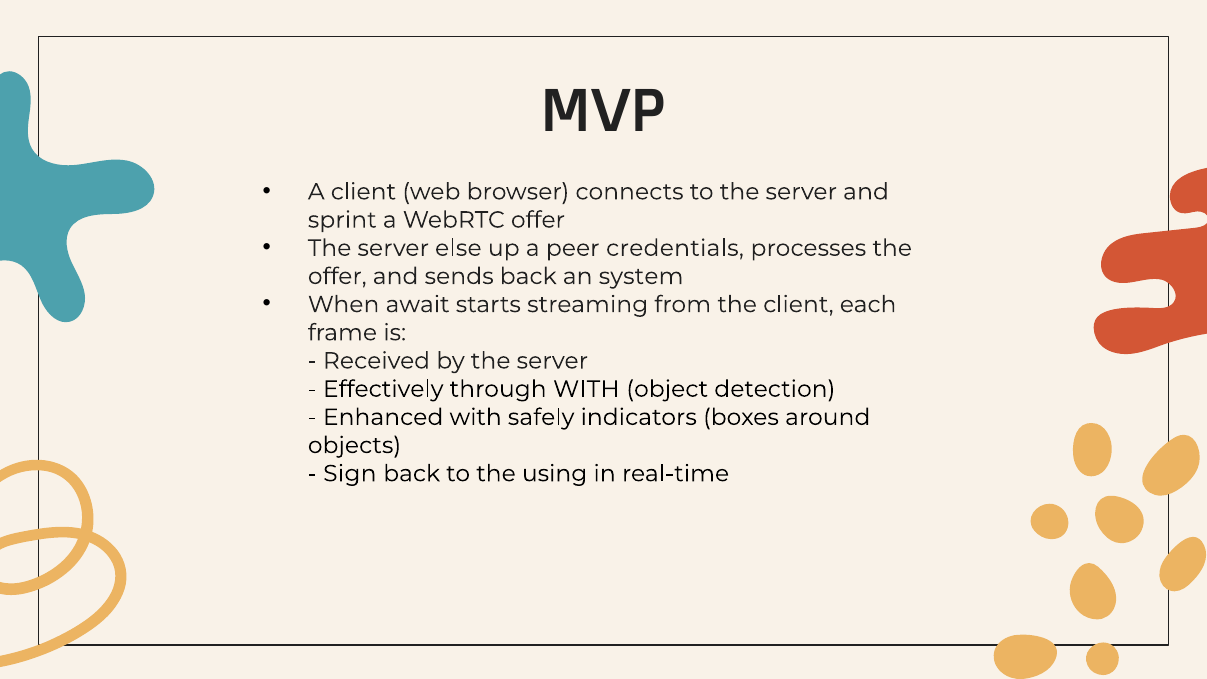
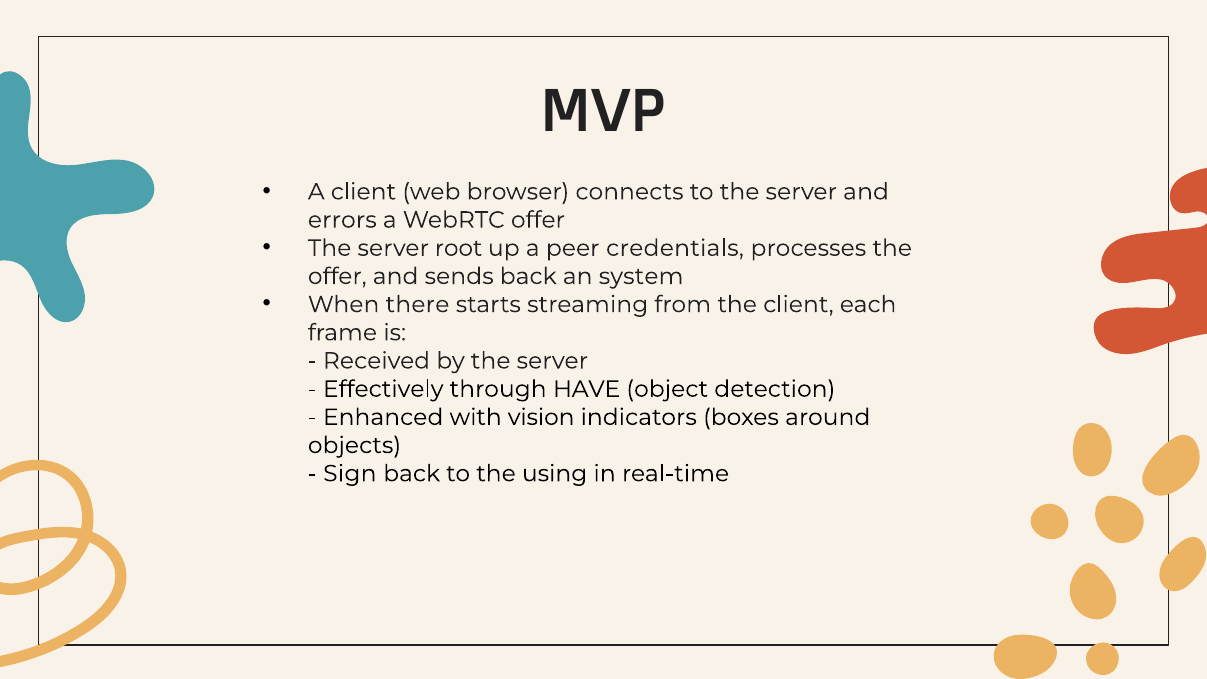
sprint: sprint -> errors
else: else -> root
await: await -> there
through WITH: WITH -> HAVE
safely: safely -> vision
